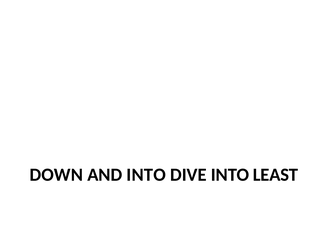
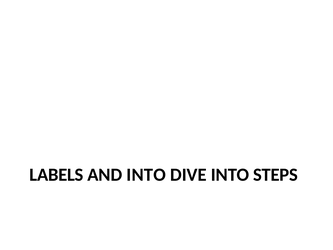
DOWN: DOWN -> LABELS
LEAST: LEAST -> STEPS
